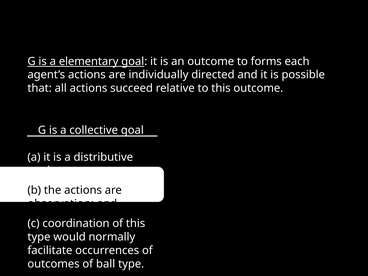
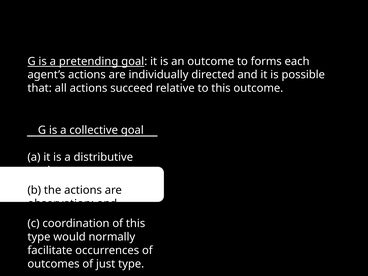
elementary: elementary -> pretending
ball: ball -> just
